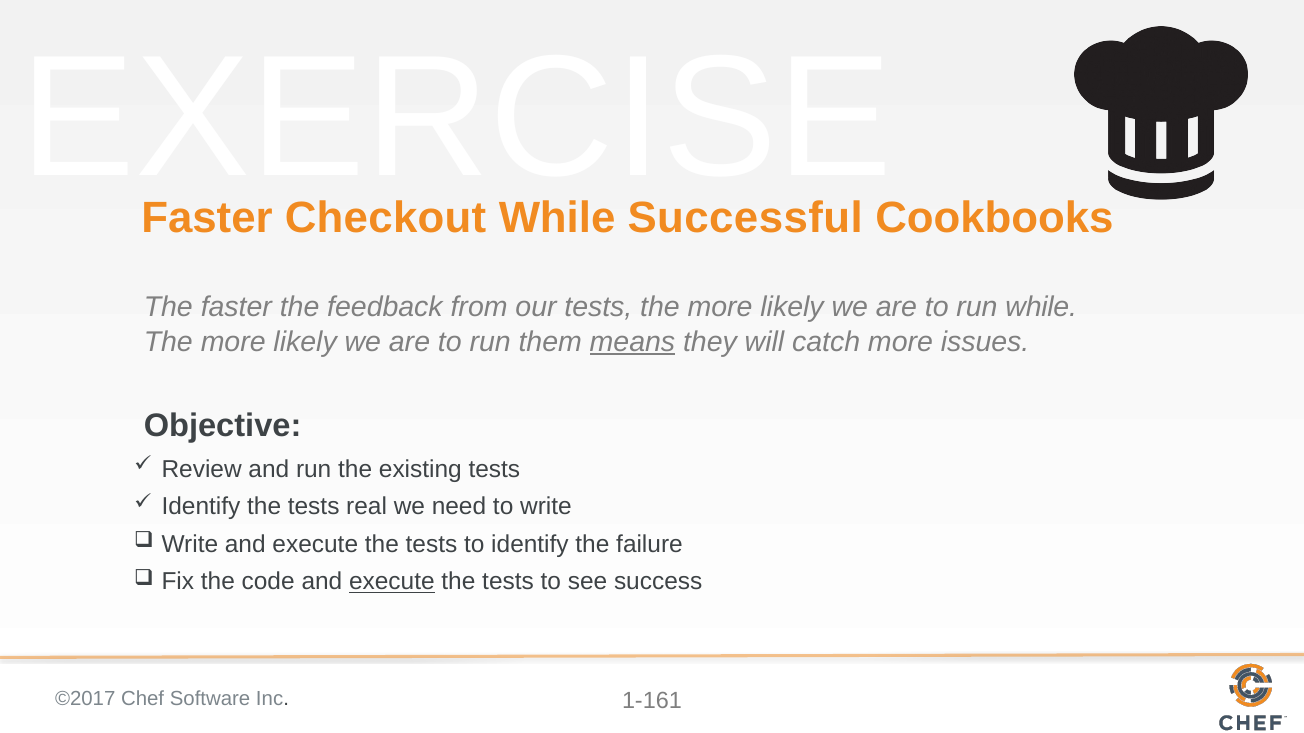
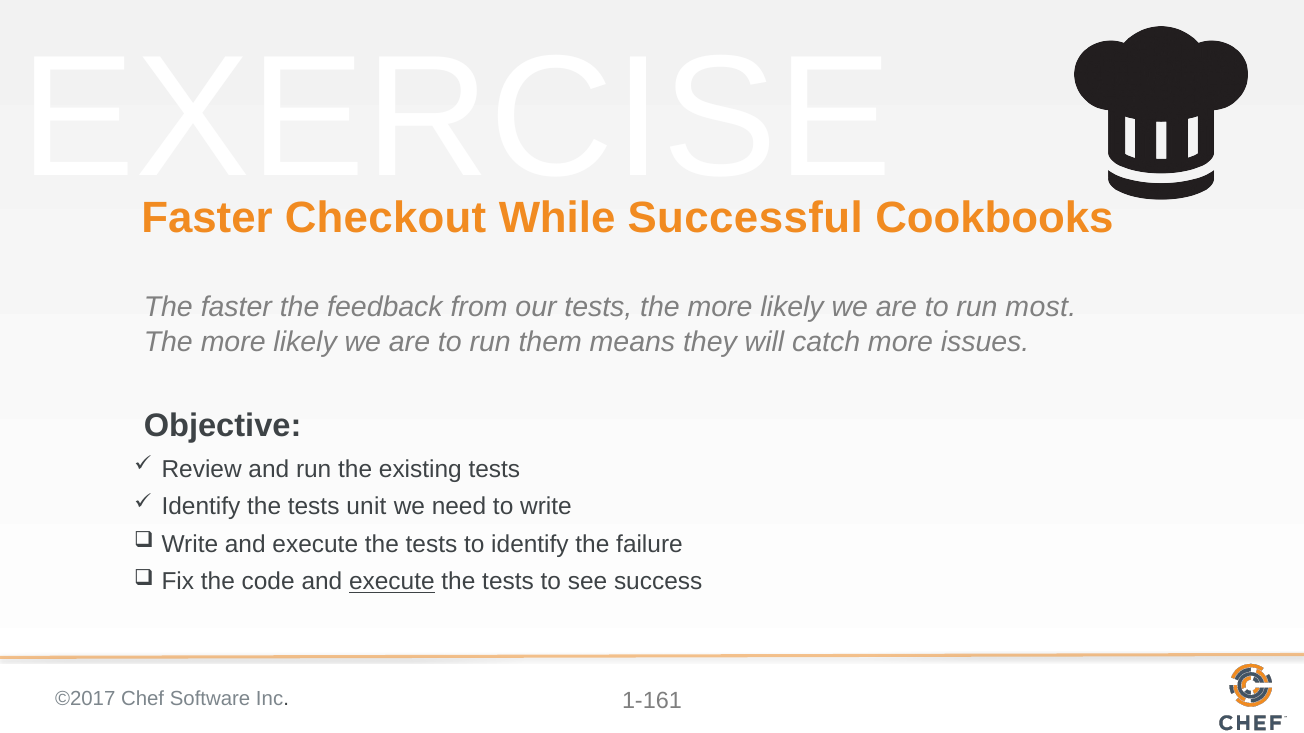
run while: while -> most
means underline: present -> none
real: real -> unit
